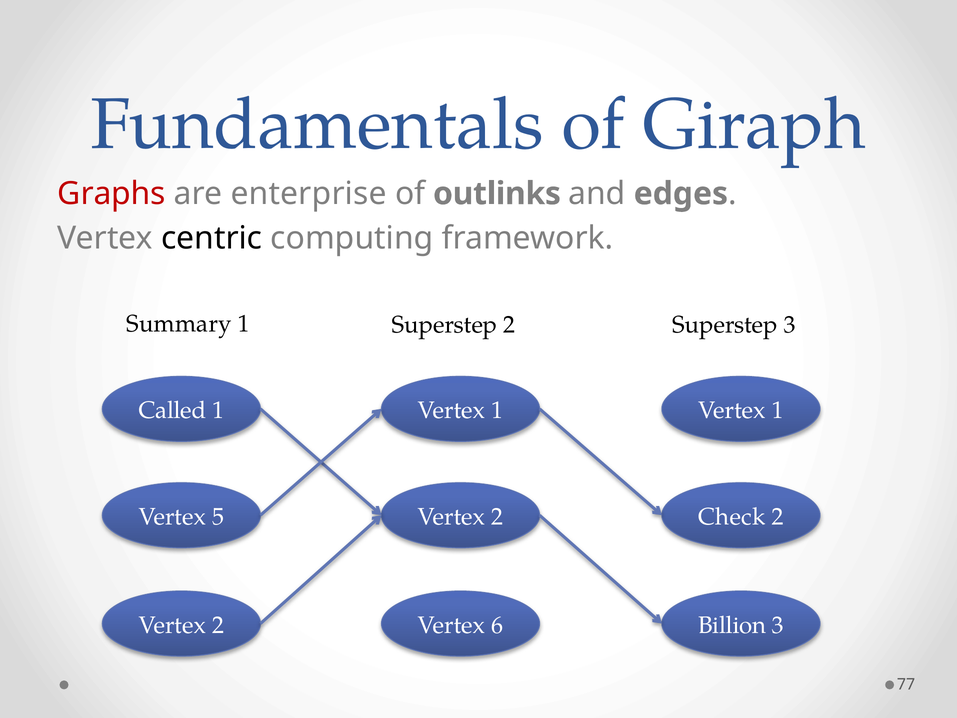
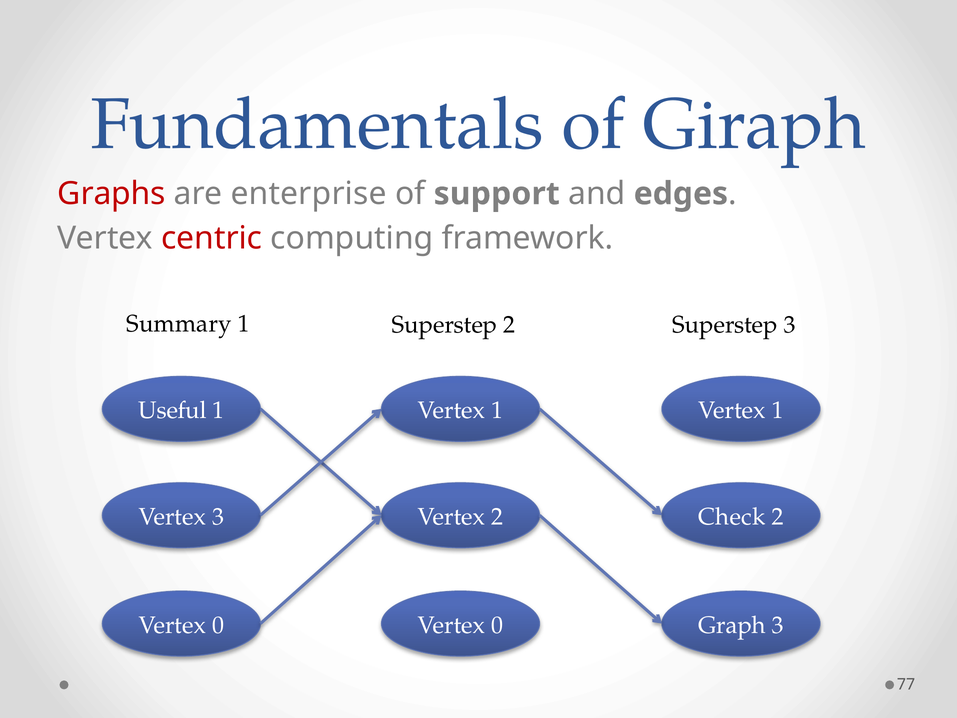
outlinks: outlinks -> support
centric colour: black -> red
Called: Called -> Useful
Vertex 5: 5 -> 3
2 at (218, 625): 2 -> 0
6 at (497, 625): 6 -> 0
Billion: Billion -> Graph
